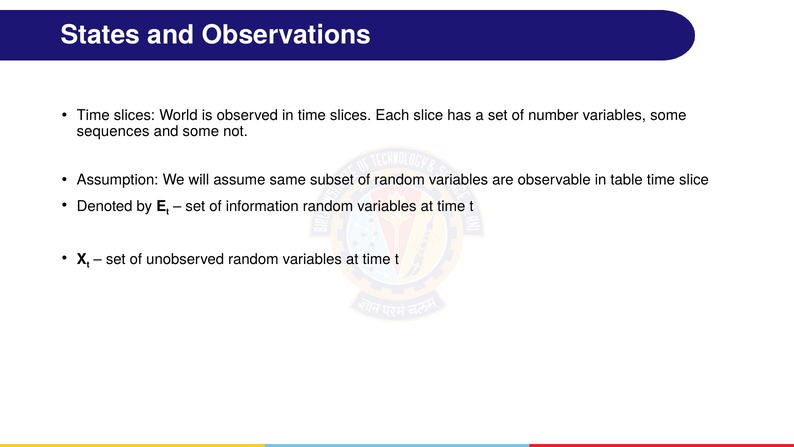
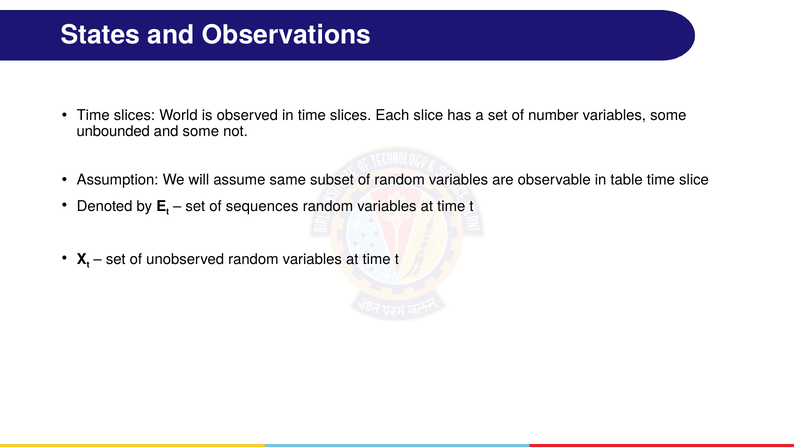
sequences: sequences -> unbounded
information: information -> sequences
